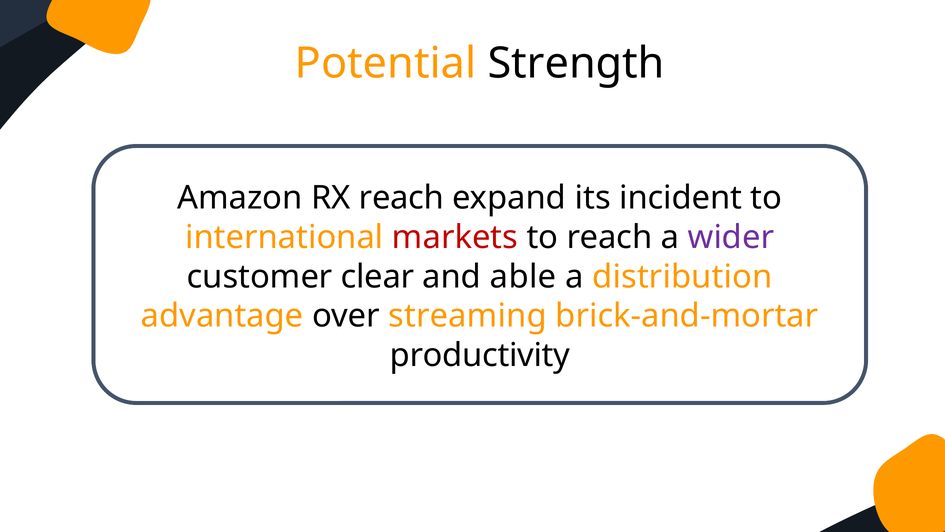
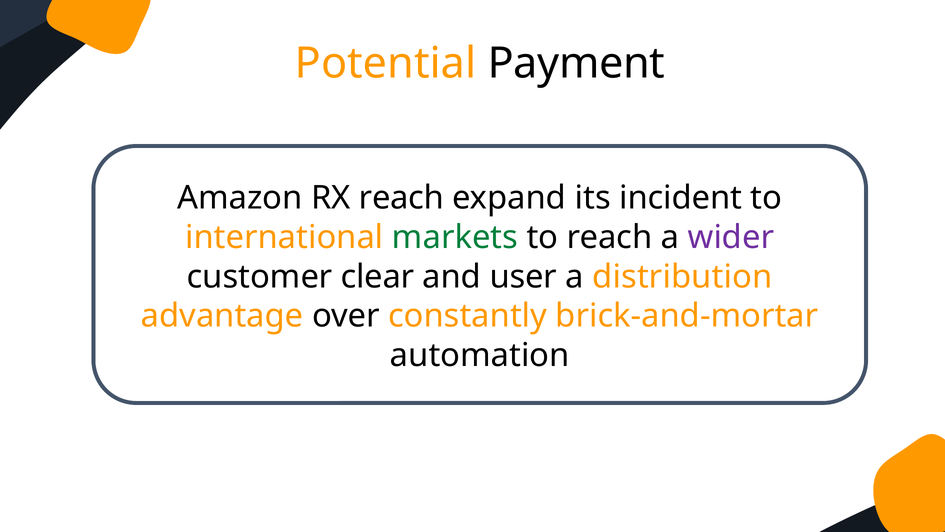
Strength: Strength -> Payment
markets colour: red -> green
able: able -> user
streaming: streaming -> constantly
productivity: productivity -> automation
